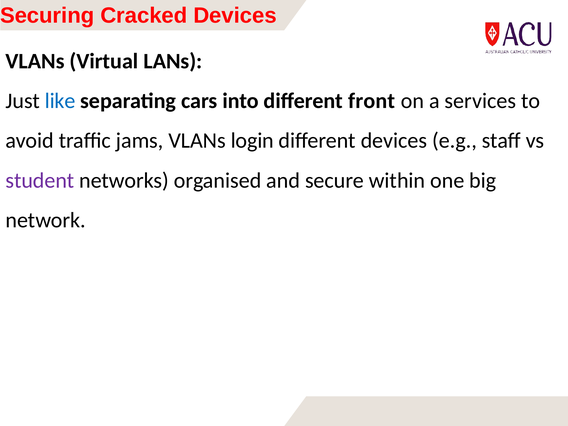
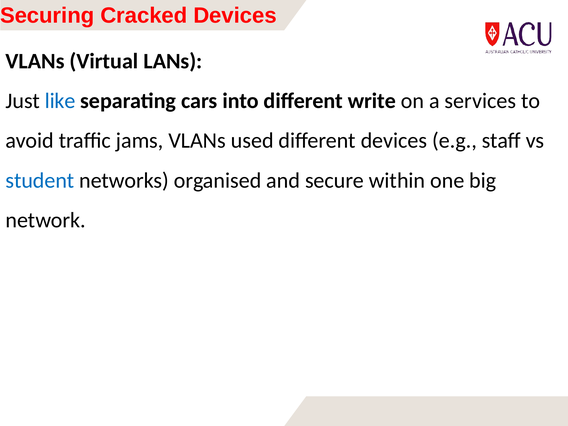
front: front -> write
login: login -> used
student colour: purple -> blue
